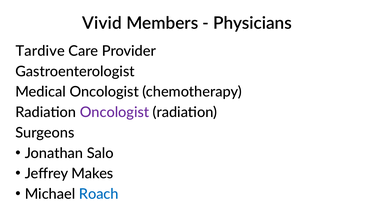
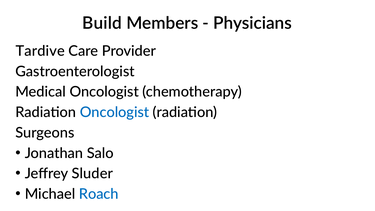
Vivid: Vivid -> Build
Oncologist at (114, 112) colour: purple -> blue
Makes: Makes -> Sluder
